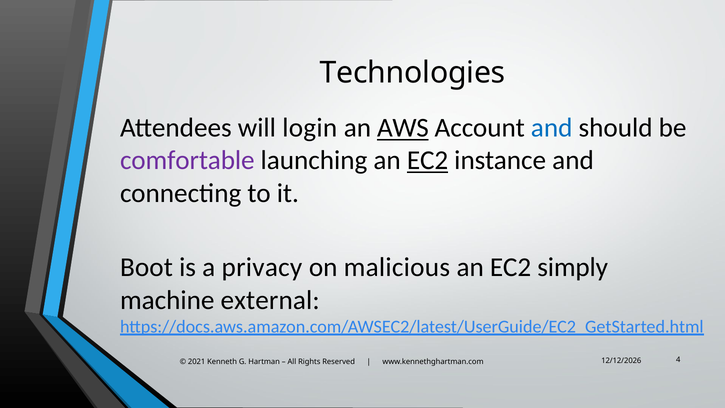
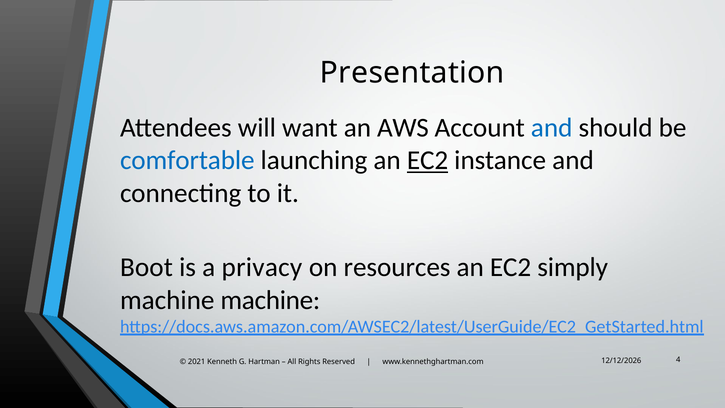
Technologies: Technologies -> Presentation
login: login -> want
AWS underline: present -> none
comfortable colour: purple -> blue
malicious: malicious -> resources
machine external: external -> machine
